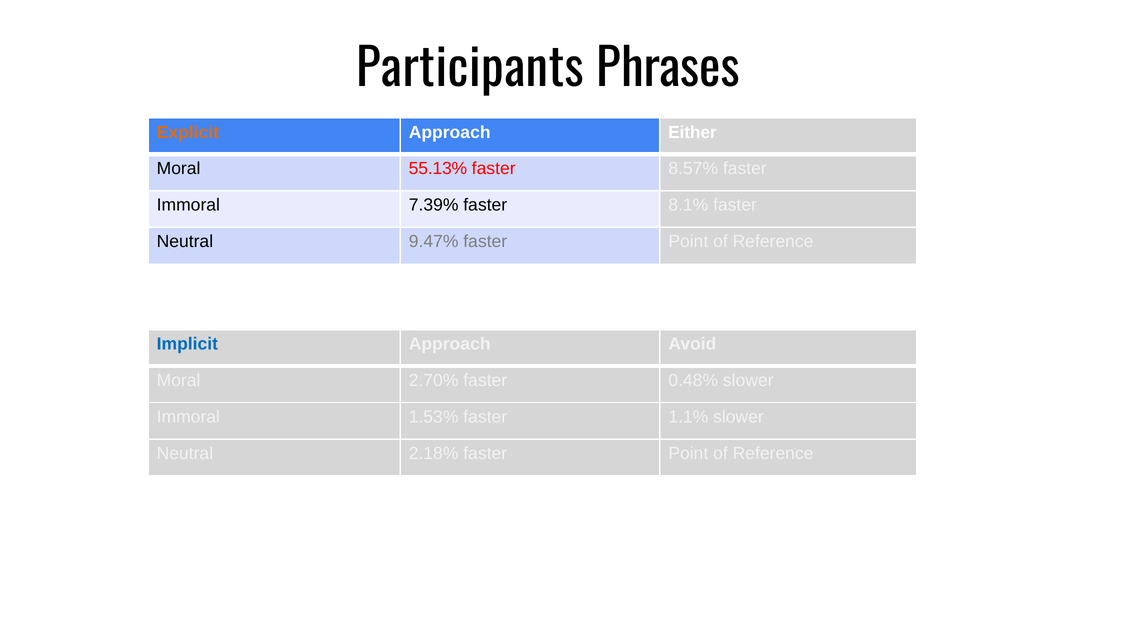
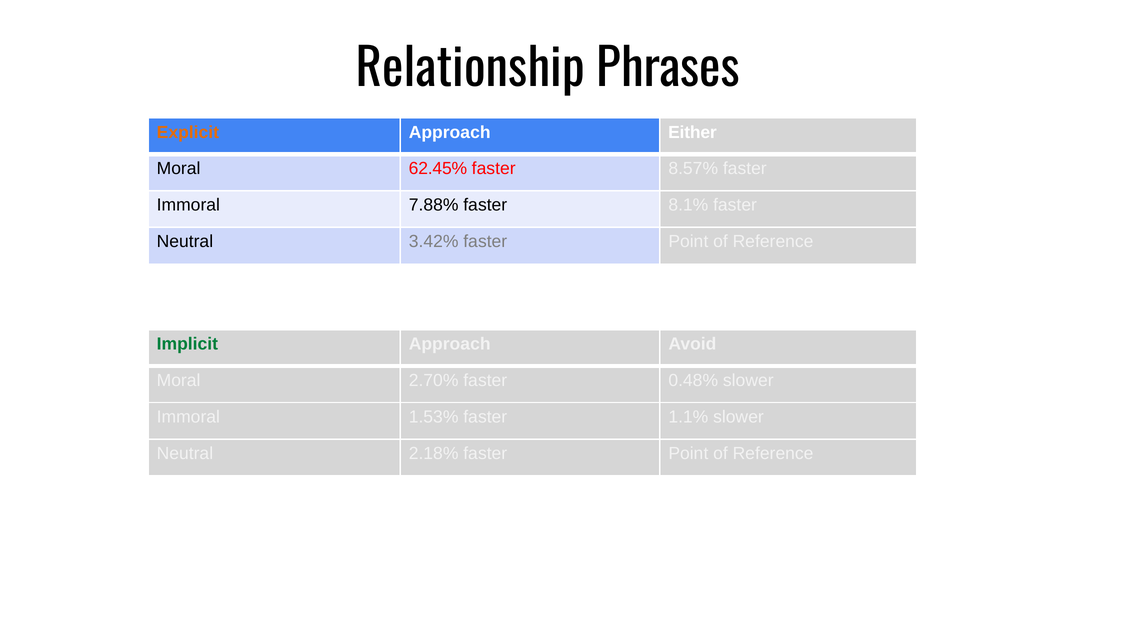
Participants: Participants -> Relationship
55.13%: 55.13% -> 62.45%
7.39%: 7.39% -> 7.88%
9.47%: 9.47% -> 3.42%
Implicit colour: blue -> green
